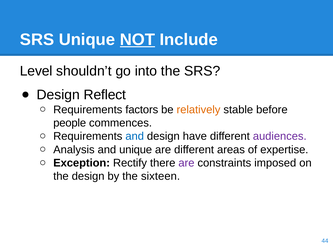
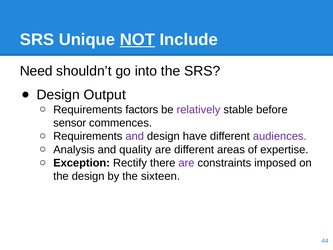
Level: Level -> Need
Reflect: Reflect -> Output
relatively colour: orange -> purple
people: people -> sensor
and at (135, 136) colour: blue -> purple
and unique: unique -> quality
